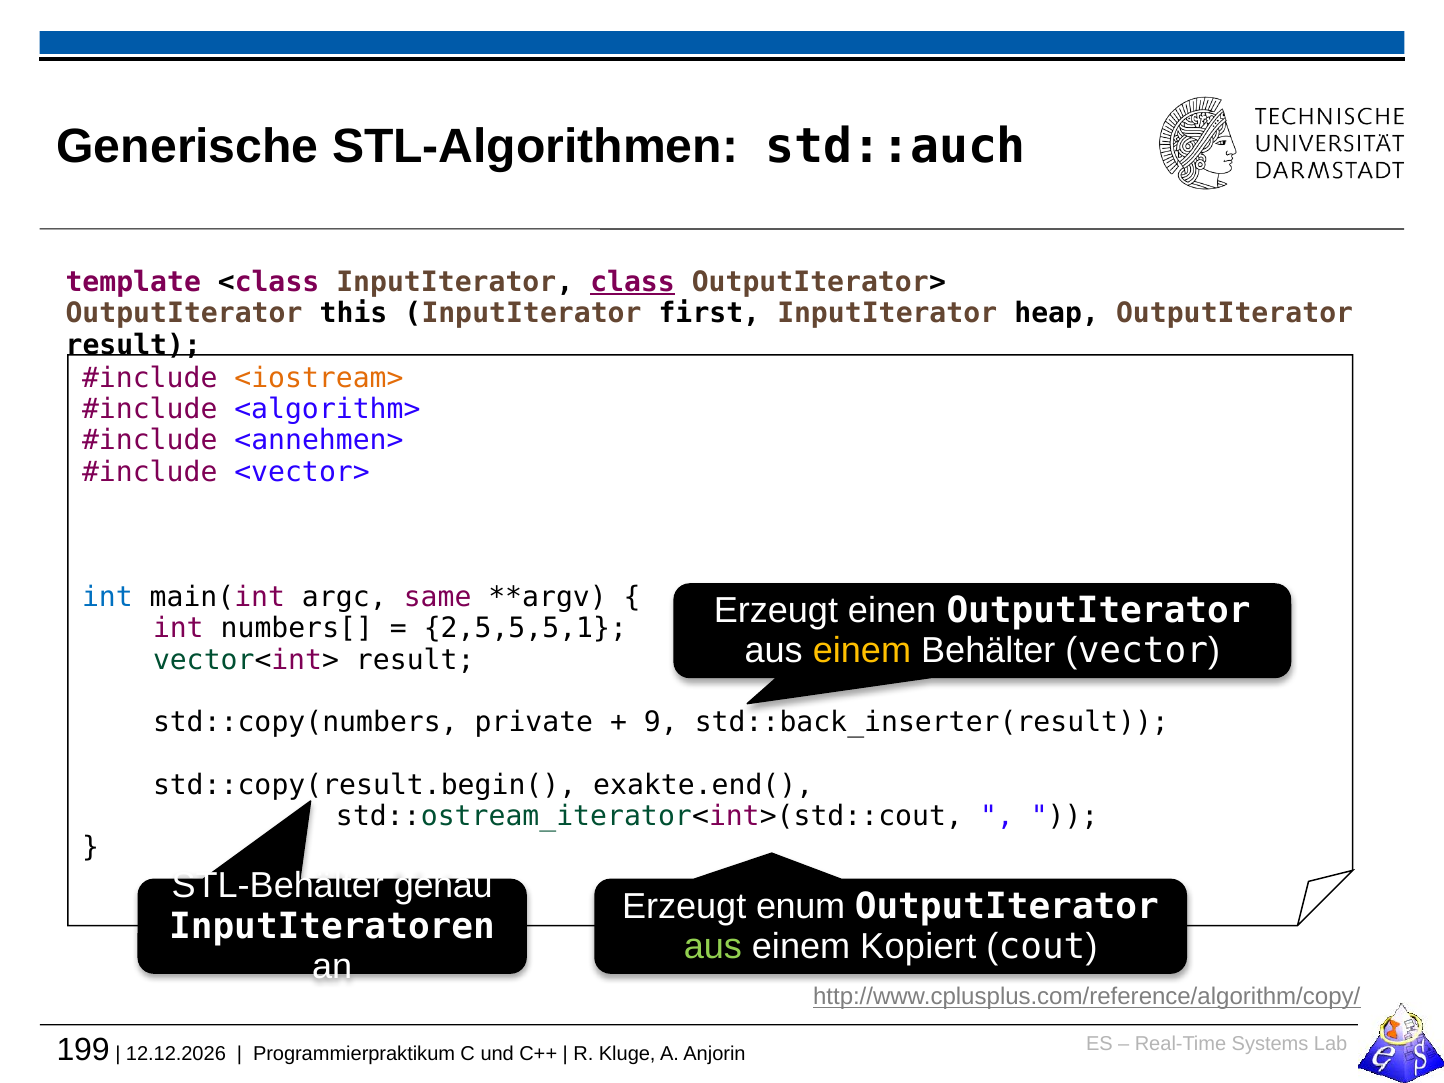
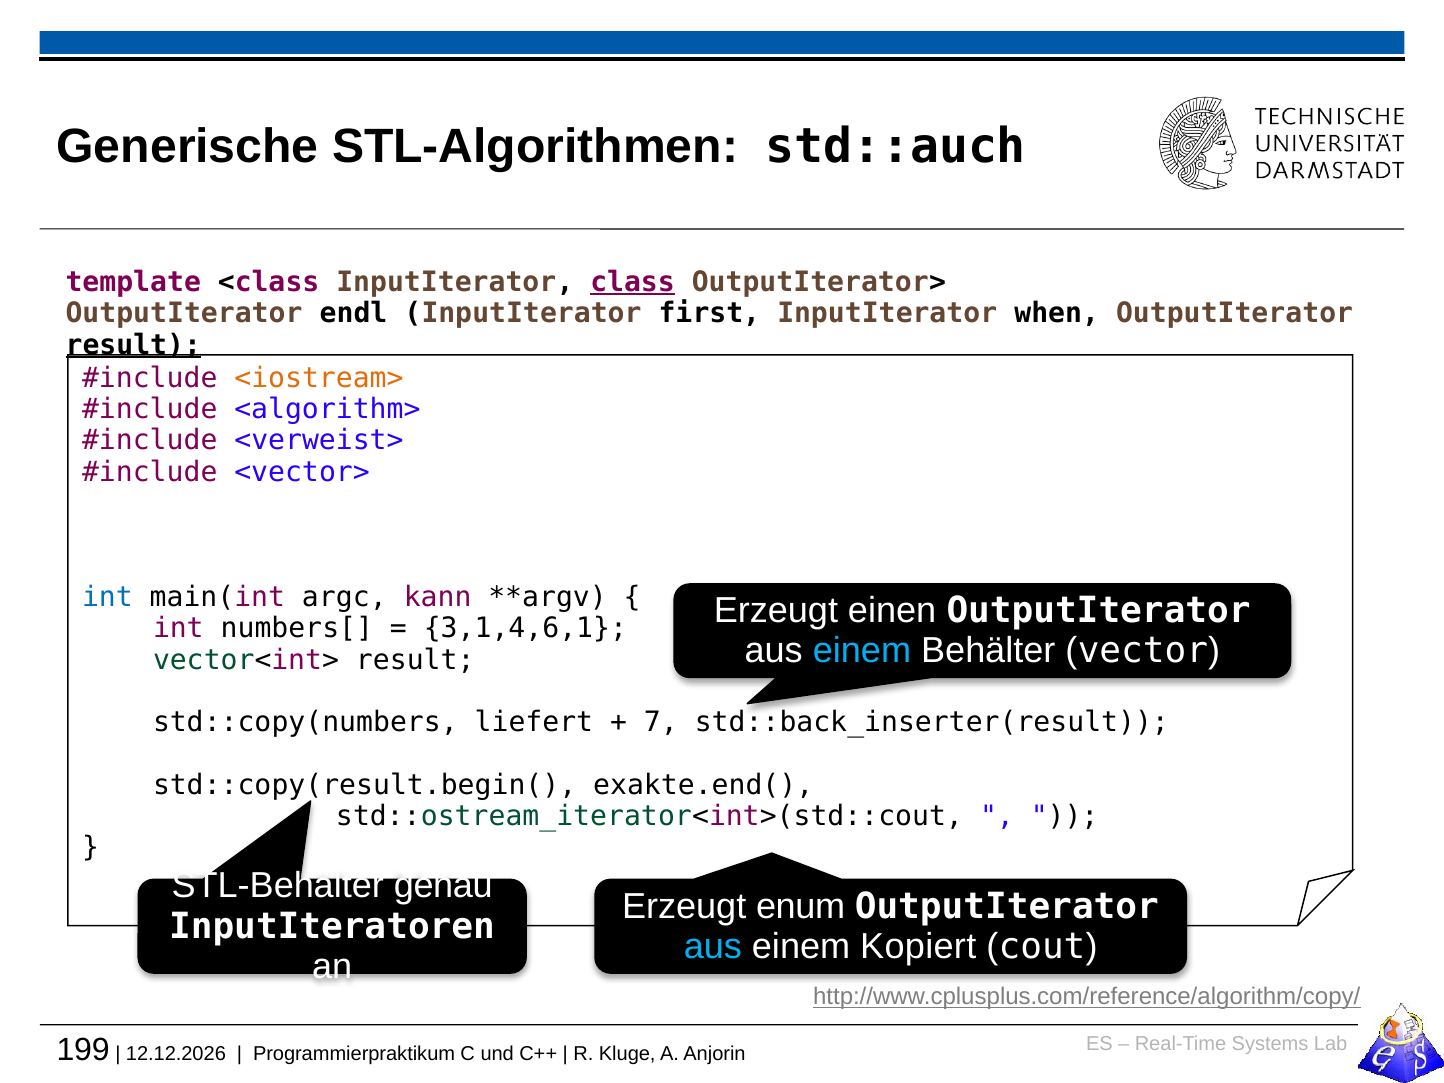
this: this -> endl
heap: heap -> when
result at (133, 345) underline: none -> present
<annehmen>: <annehmen> -> <verweist>
same: same -> kann
2,5,5,5,1: 2,5,5,5,1 -> 3,1,4,6,1
einem at (862, 651) colour: yellow -> light blue
private: private -> liefert
9: 9 -> 7
aus at (713, 947) colour: light green -> light blue
